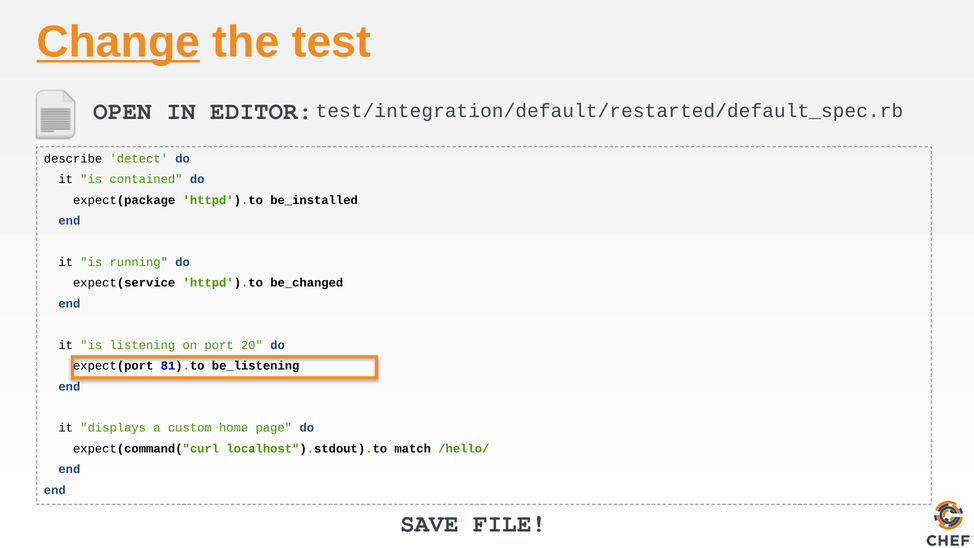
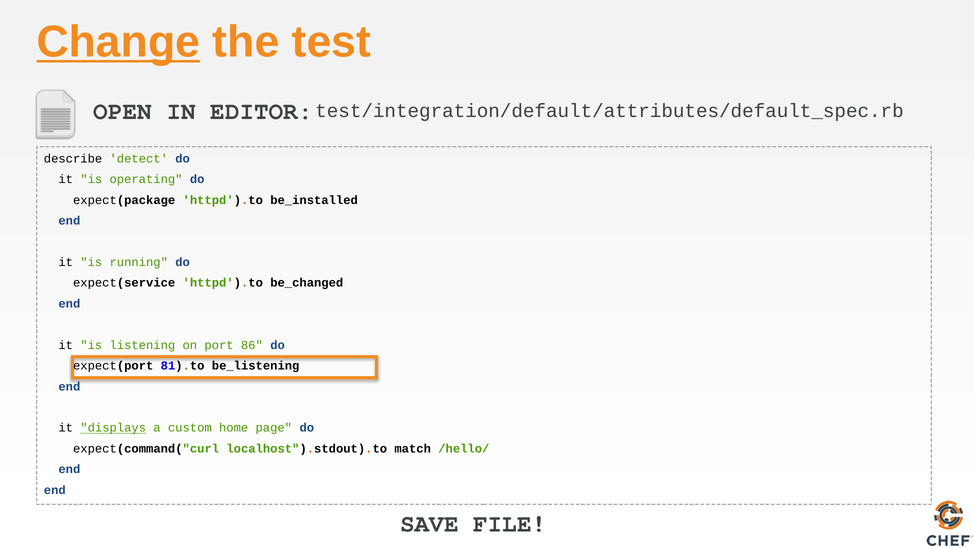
test/integration/default/restarted/default_spec.rb: test/integration/default/restarted/default_spec.rb -> test/integration/default/attributes/default_spec.rb
contained: contained -> operating
20: 20 -> 86
displays underline: none -> present
